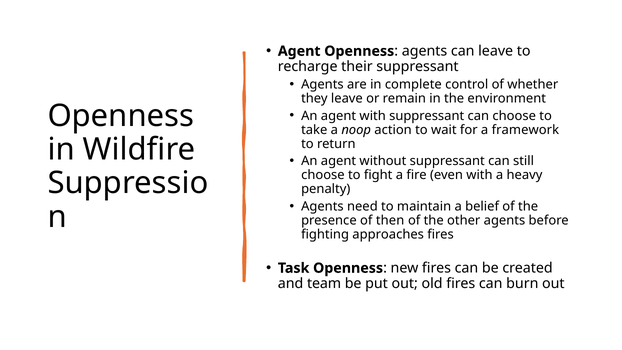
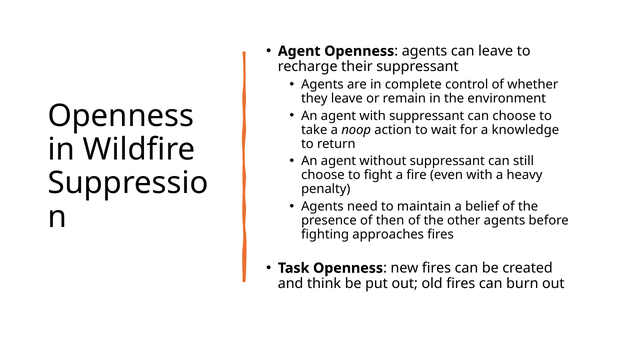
framework: framework -> knowledge
team: team -> think
